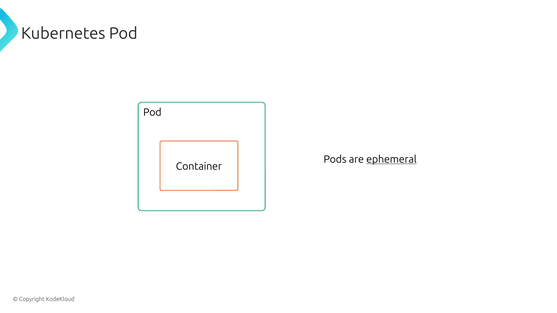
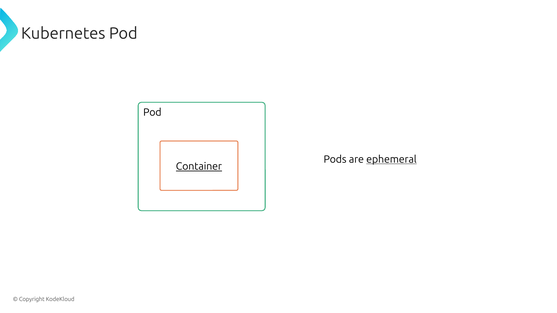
Container underline: none -> present
